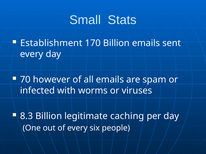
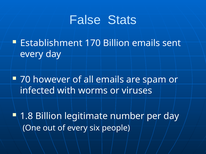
Small: Small -> False
8.3: 8.3 -> 1.8
caching: caching -> number
